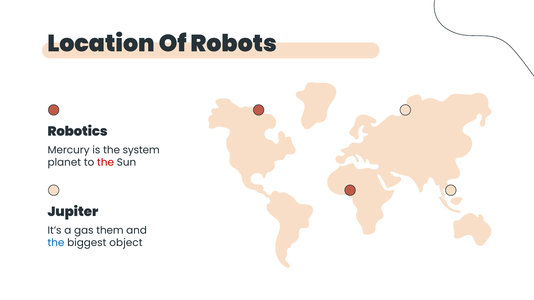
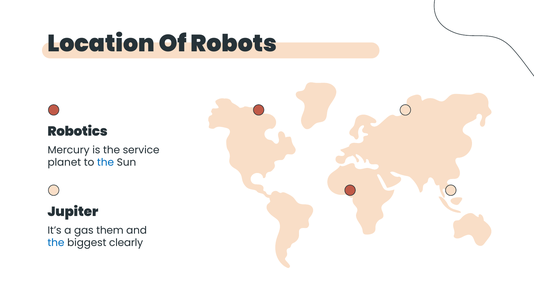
system: system -> service
the at (106, 163) colour: red -> blue
object: object -> clearly
